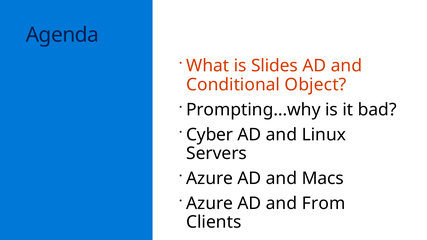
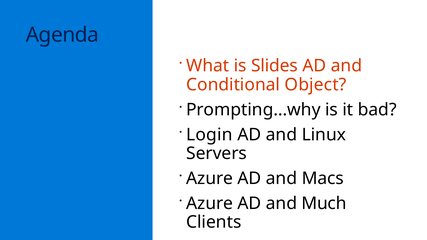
Cyber: Cyber -> Login
From: From -> Much
